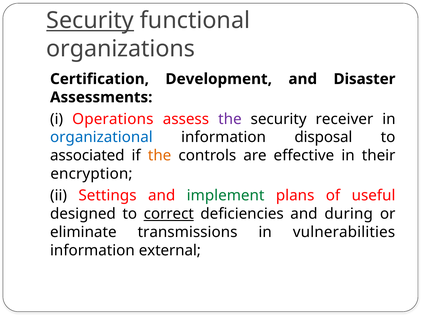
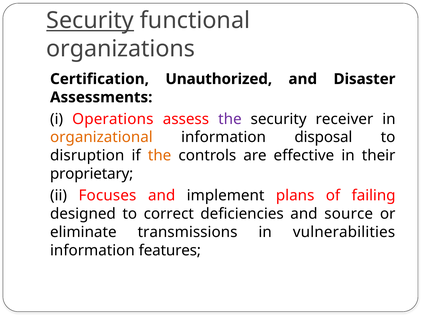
Development: Development -> Unauthorized
organizational colour: blue -> orange
associated: associated -> disruption
encryption: encryption -> proprietary
Settings: Settings -> Focuses
implement colour: green -> black
useful: useful -> failing
correct underline: present -> none
during: during -> source
external: external -> features
